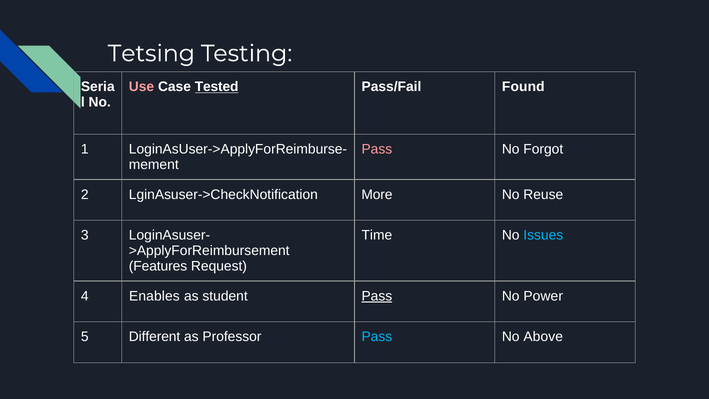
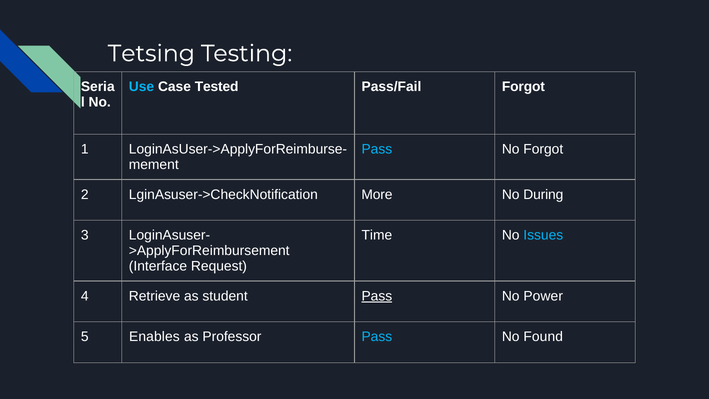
Use colour: pink -> light blue
Tested underline: present -> none
Pass/Fail Found: Found -> Forgot
Pass at (377, 149) colour: pink -> light blue
Reuse: Reuse -> During
Features: Features -> Interface
Enables: Enables -> Retrieve
Different: Different -> Enables
Above: Above -> Found
